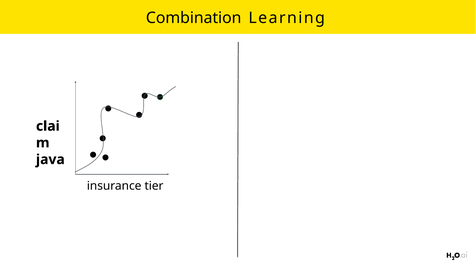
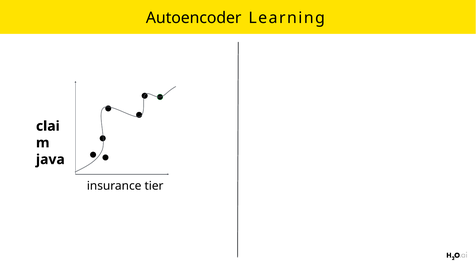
Combination: Combination -> Autoencoder
